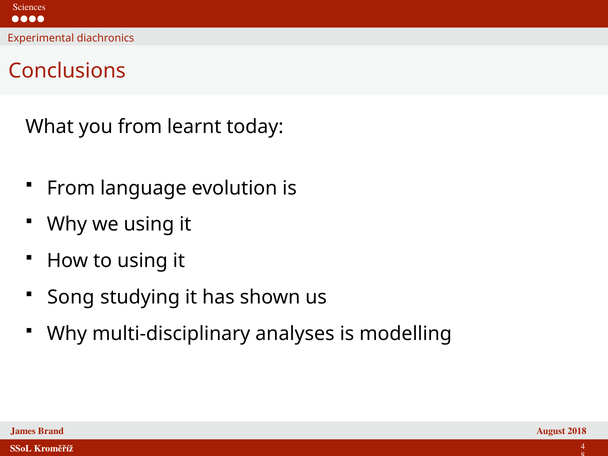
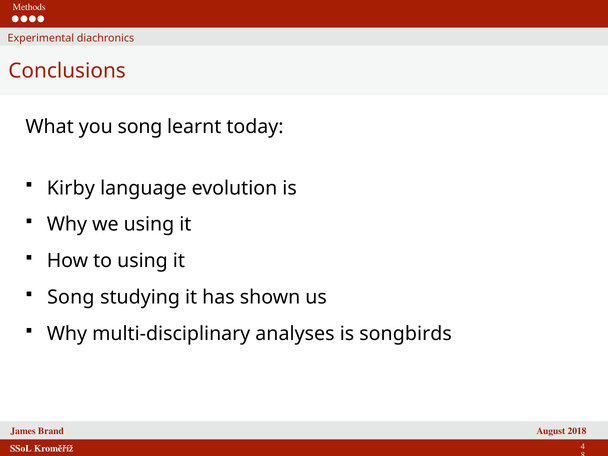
Sciences: Sciences -> Methods
you from: from -> song
From at (71, 188): From -> Kirby
modelling: modelling -> songbirds
